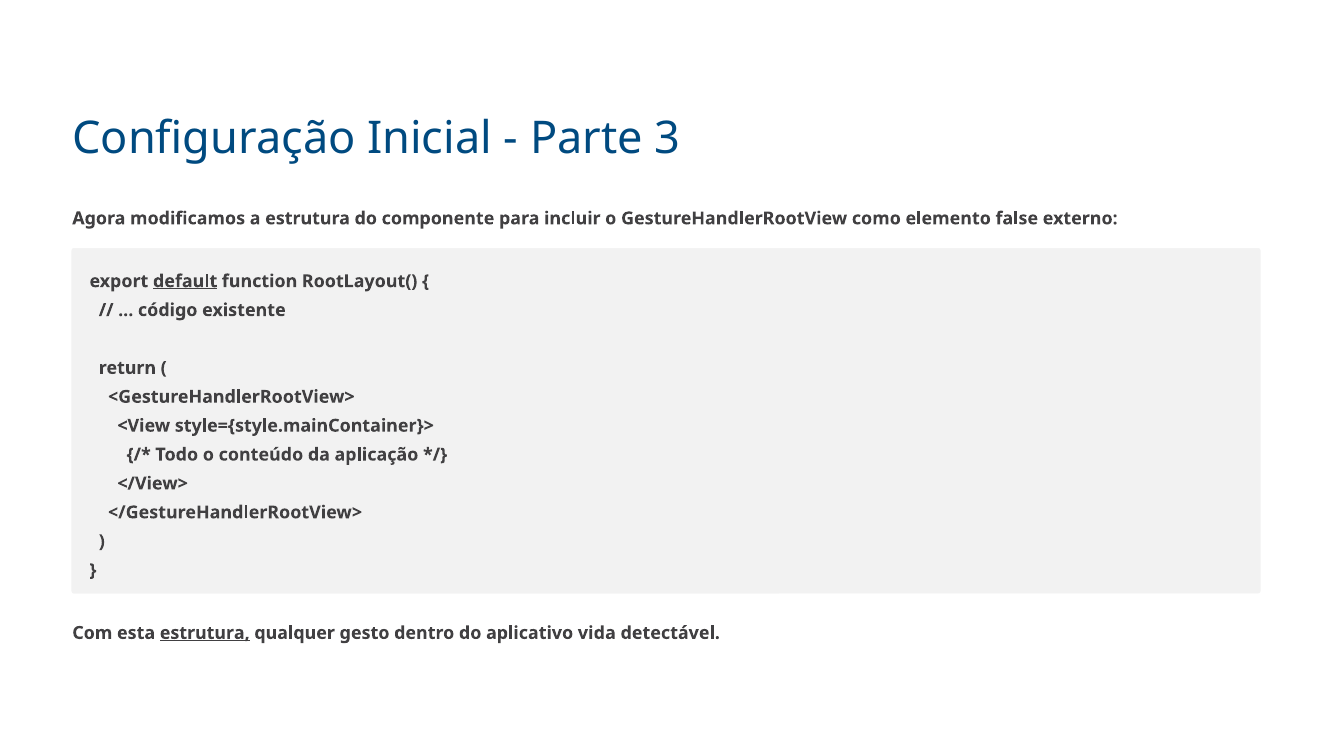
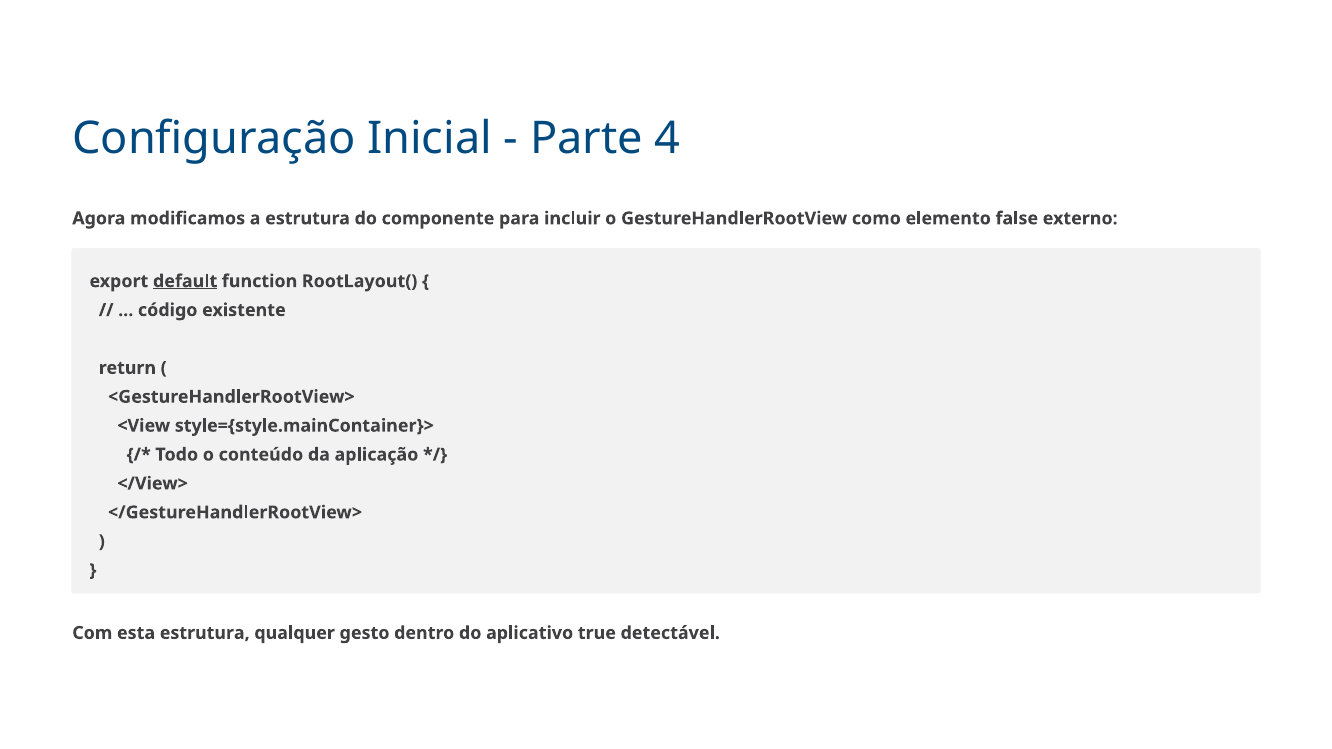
3: 3 -> 4
estrutura at (205, 633) underline: present -> none
vida: vida -> true
